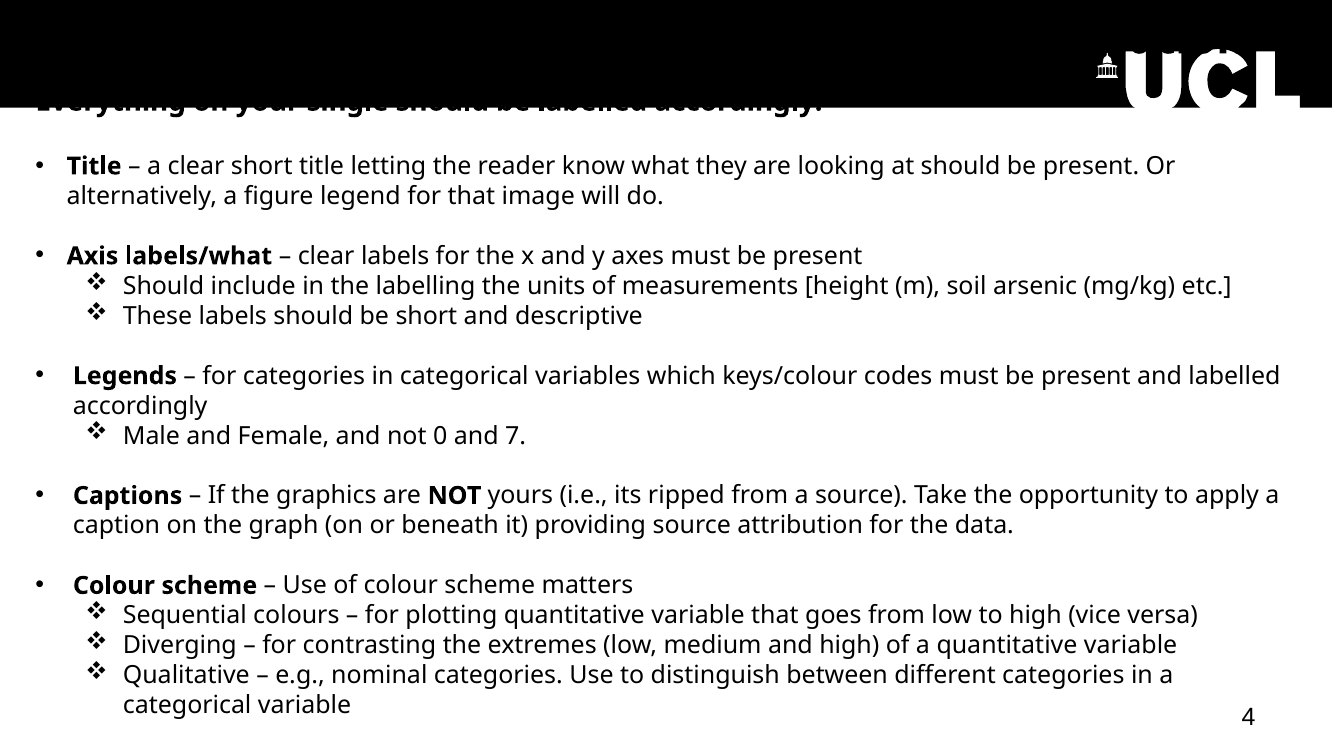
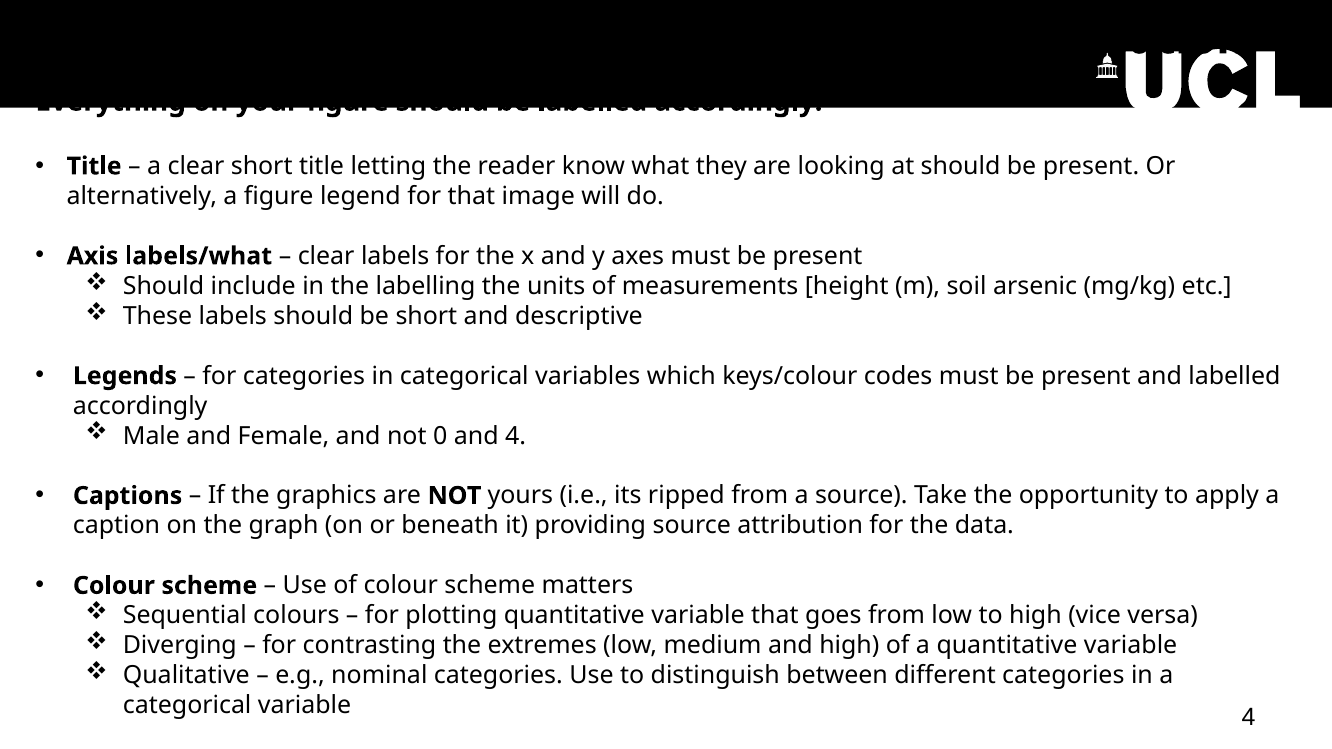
your single: single -> figure
and 7: 7 -> 4
